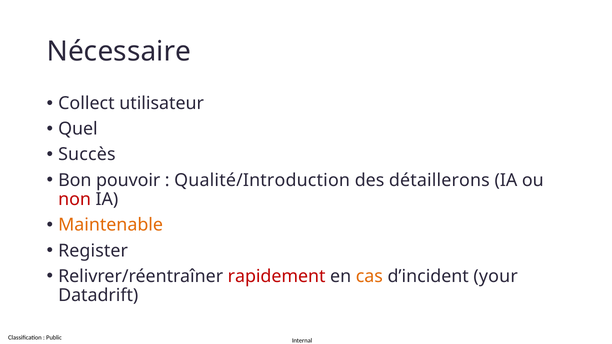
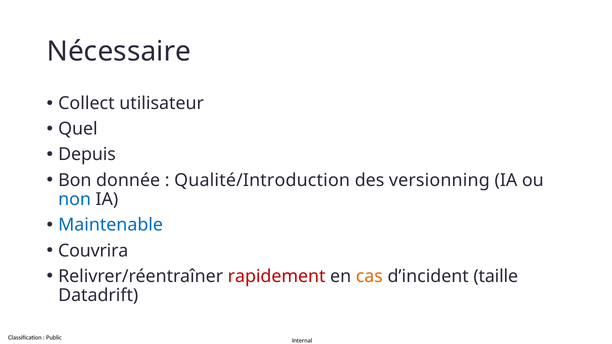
Succès: Succès -> Depuis
pouvoir: pouvoir -> donnée
détaillerons: détaillerons -> versionning
non colour: red -> blue
Maintenable colour: orange -> blue
Register: Register -> Couvrira
your: your -> taille
